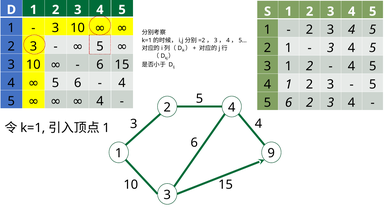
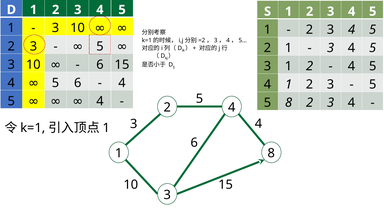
6 at (289, 103): 6 -> 8
1 9: 9 -> 8
